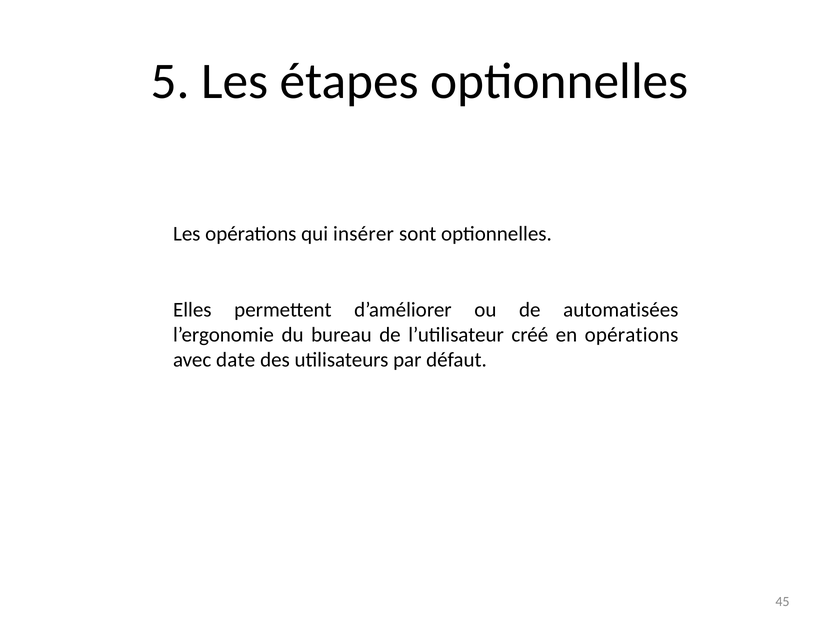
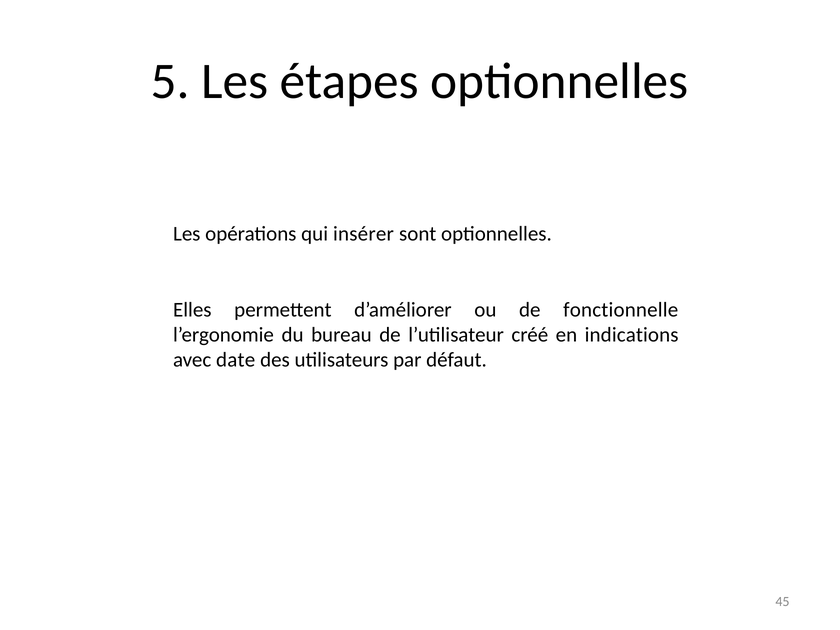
automatisées: automatisées -> fonctionnelle
en opérations: opérations -> indications
